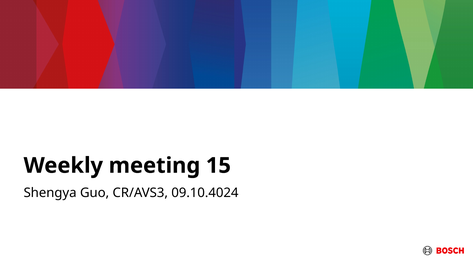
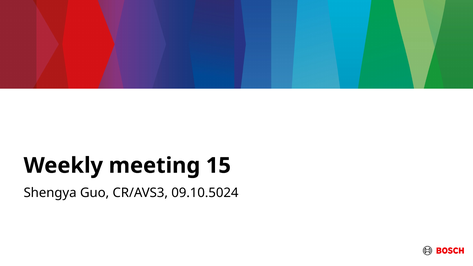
09.10.4024: 09.10.4024 -> 09.10.5024
